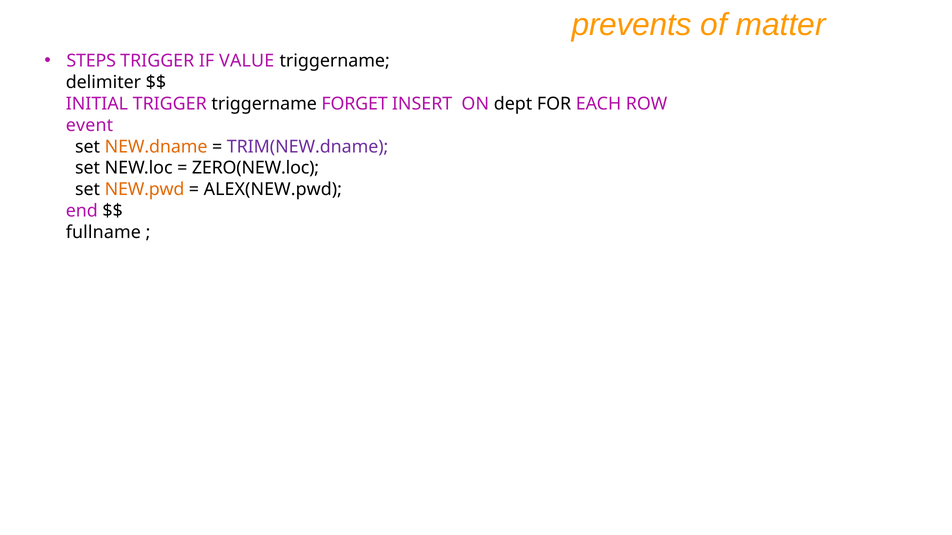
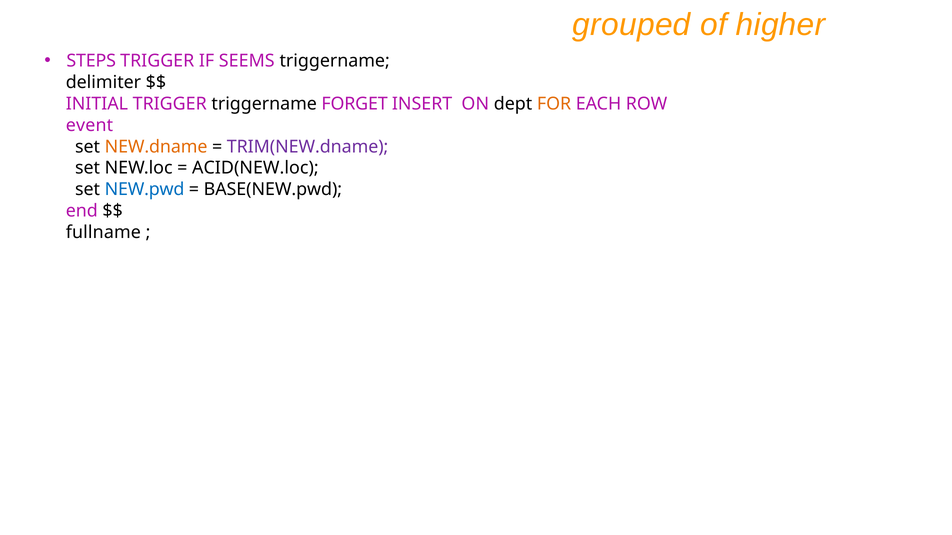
prevents: prevents -> grouped
matter: matter -> higher
VALUE: VALUE -> SEEMS
FOR colour: black -> orange
ZERO(NEW.loc: ZERO(NEW.loc -> ACID(NEW.loc
NEW.pwd colour: orange -> blue
ALEX(NEW.pwd: ALEX(NEW.pwd -> BASE(NEW.pwd
